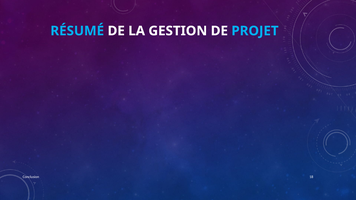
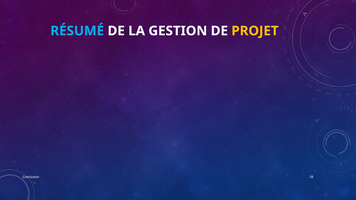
PROJET colour: light blue -> yellow
